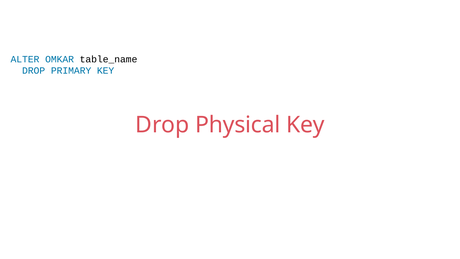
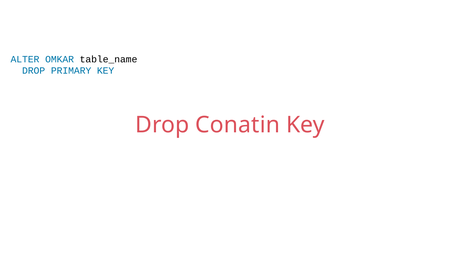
Physical: Physical -> Conatin
